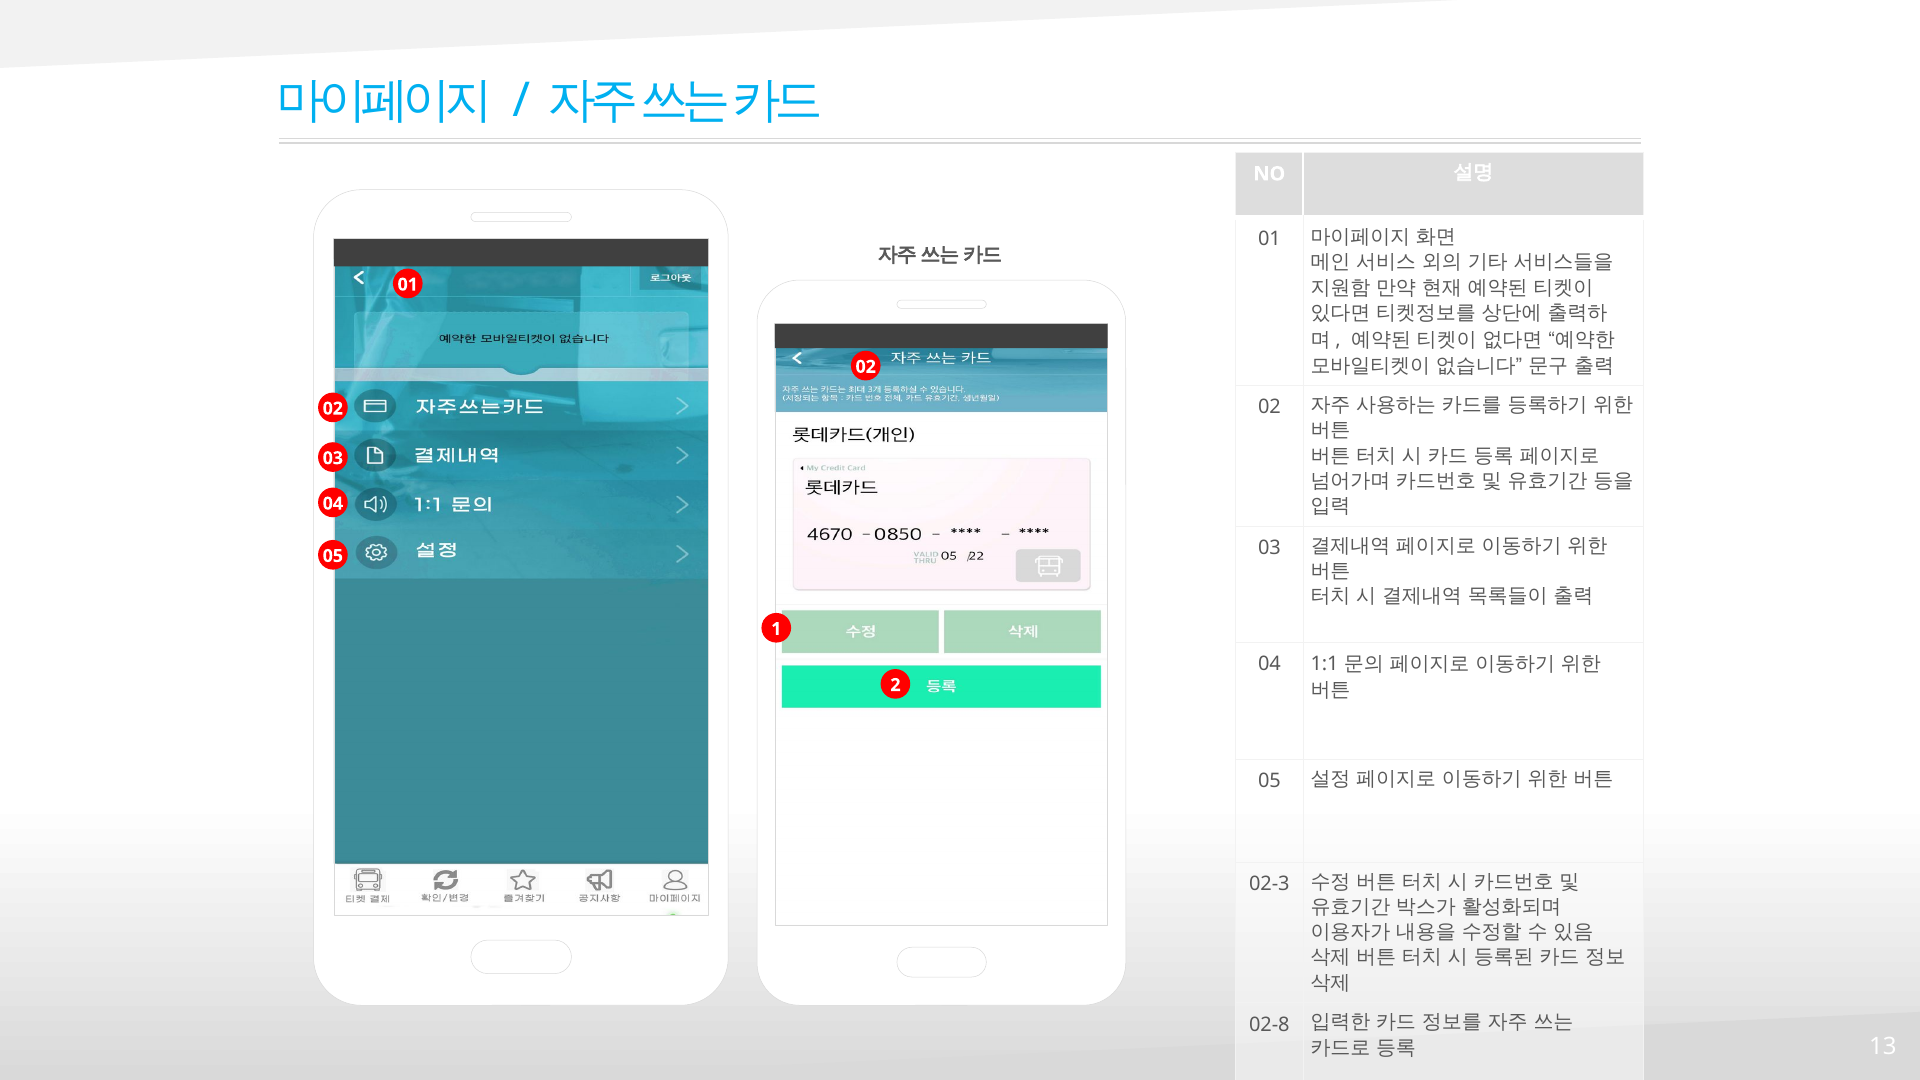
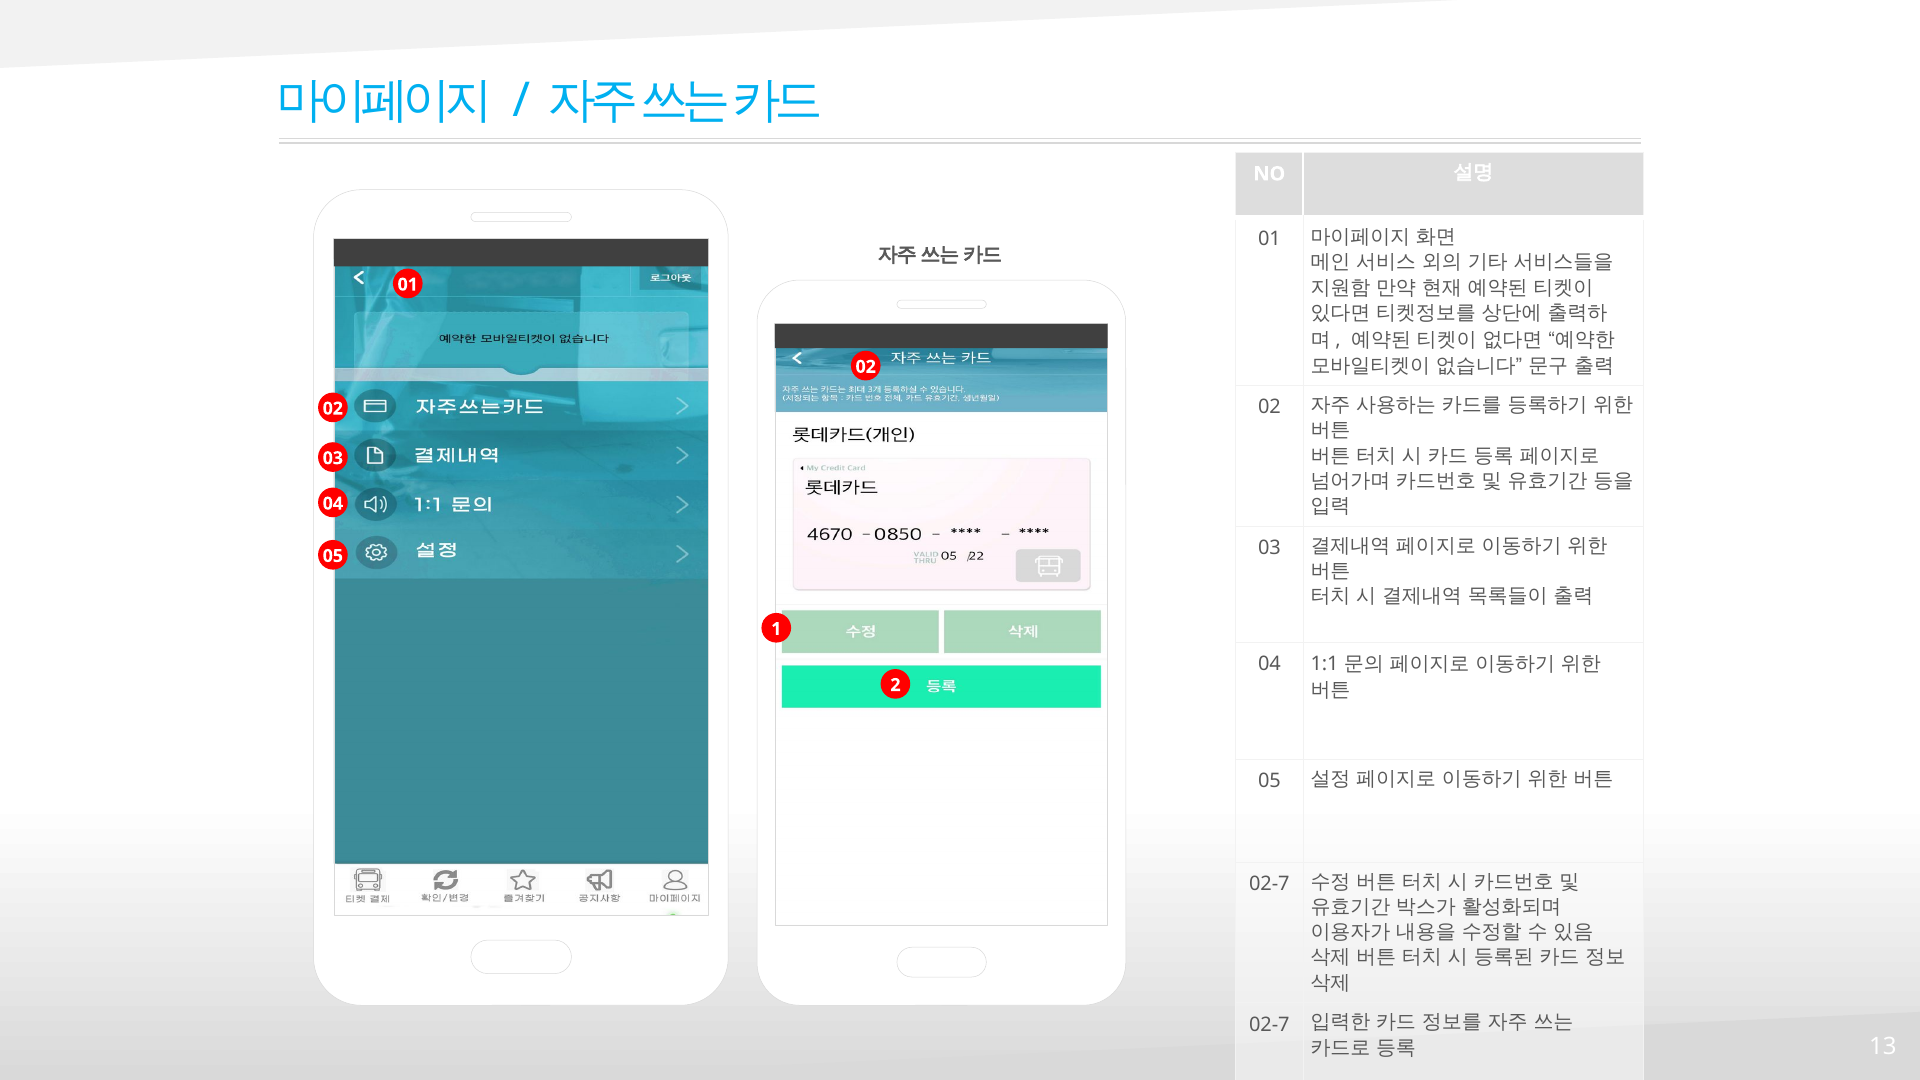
02-3 at (1269, 884): 02-3 -> 02-7
02-8 at (1269, 1024): 02-8 -> 02-7
